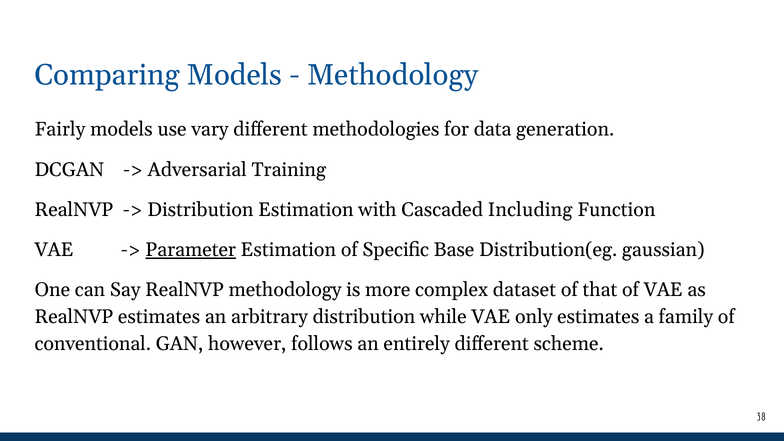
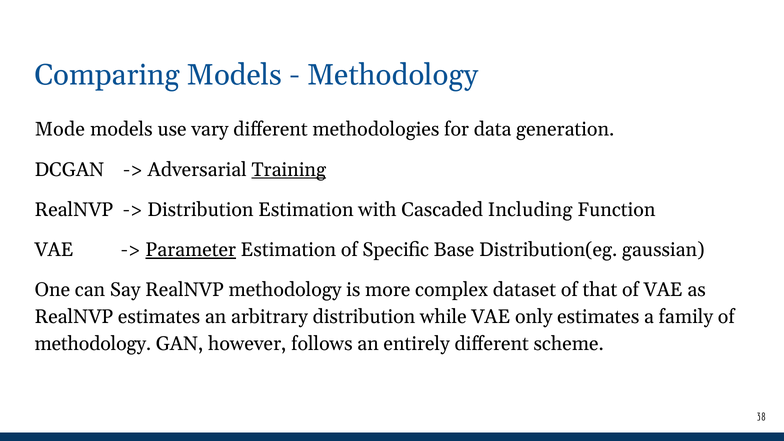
Fairly: Fairly -> Mode
Training underline: none -> present
conventional at (93, 344): conventional -> methodology
